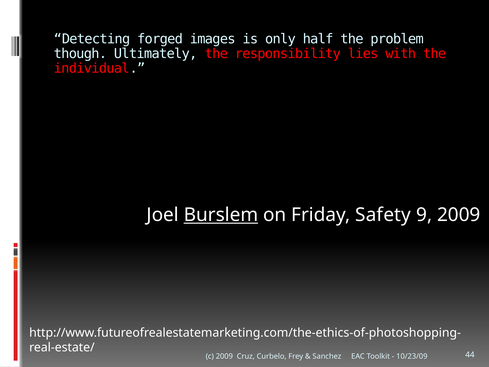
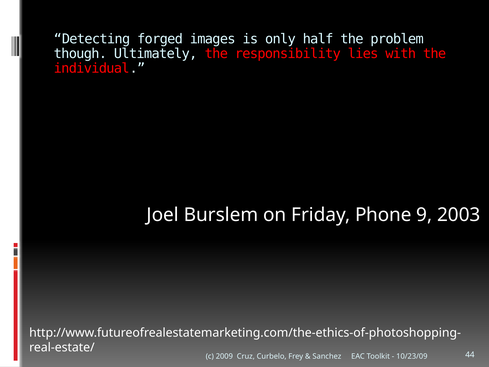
Burslem underline: present -> none
Safety: Safety -> Phone
9 2009: 2009 -> 2003
